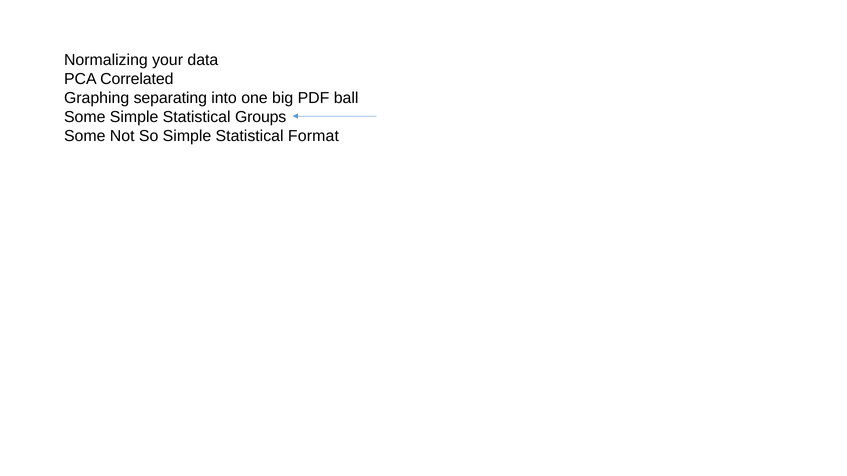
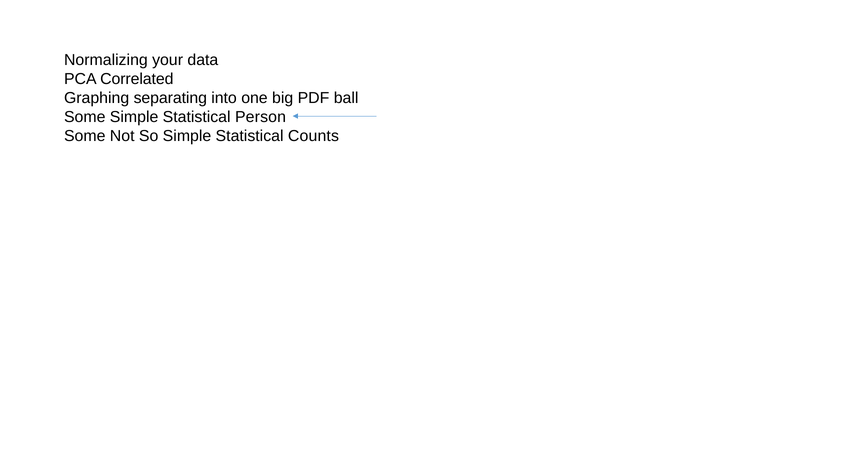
Groups: Groups -> Person
Format: Format -> Counts
